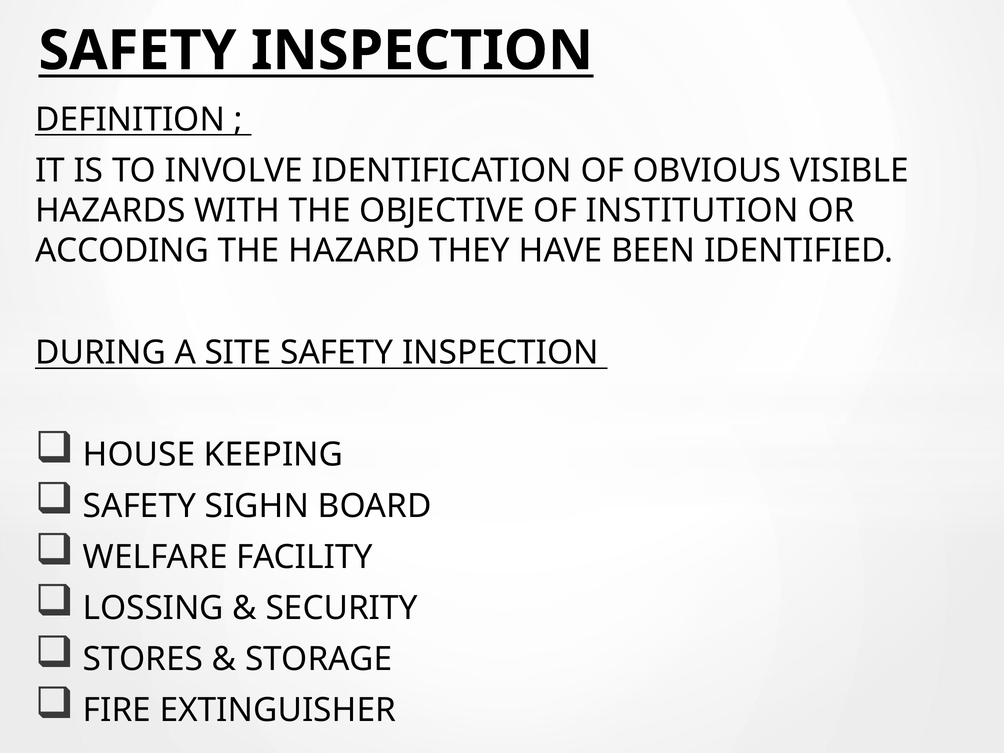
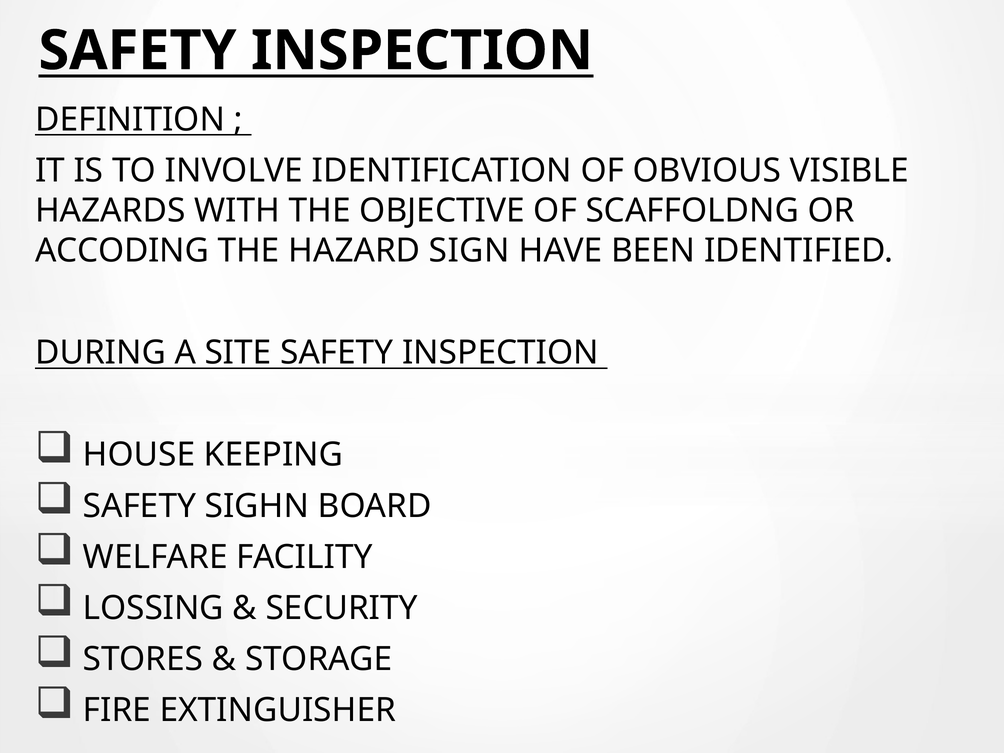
INSTITUTION: INSTITUTION -> SCAFFOLDNG
THEY: THEY -> SIGN
